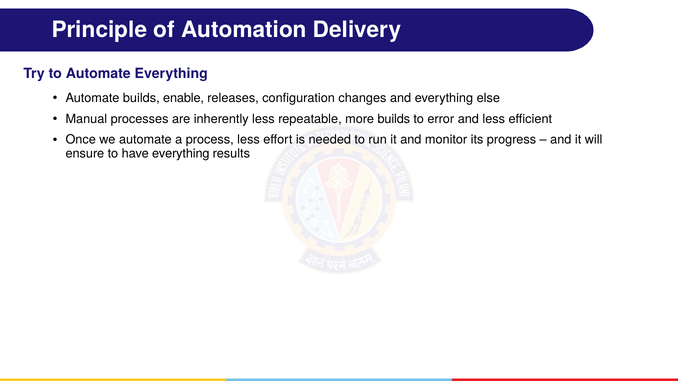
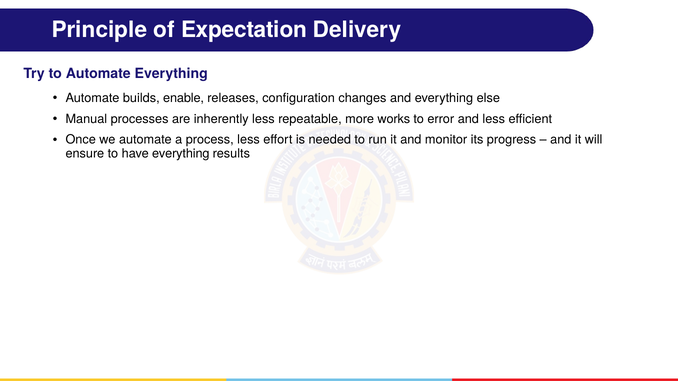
Automation: Automation -> Expectation
more builds: builds -> works
